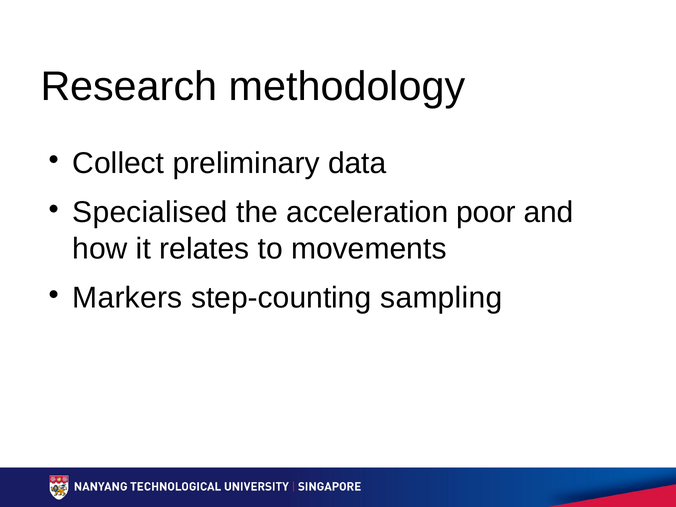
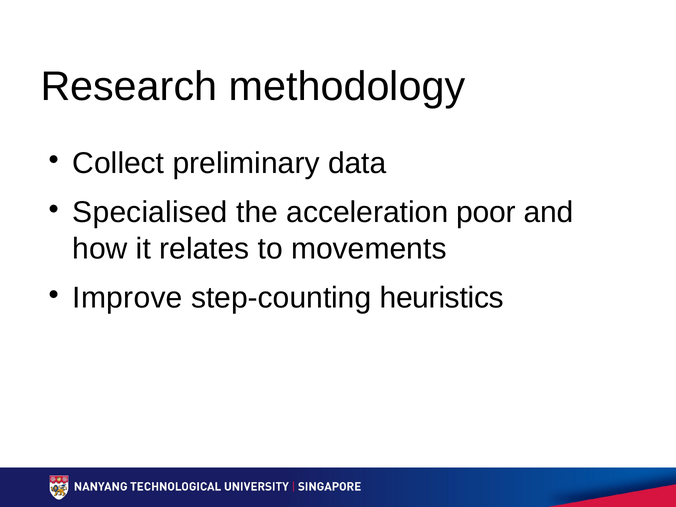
Markers: Markers -> Improve
sampling: sampling -> heuristics
